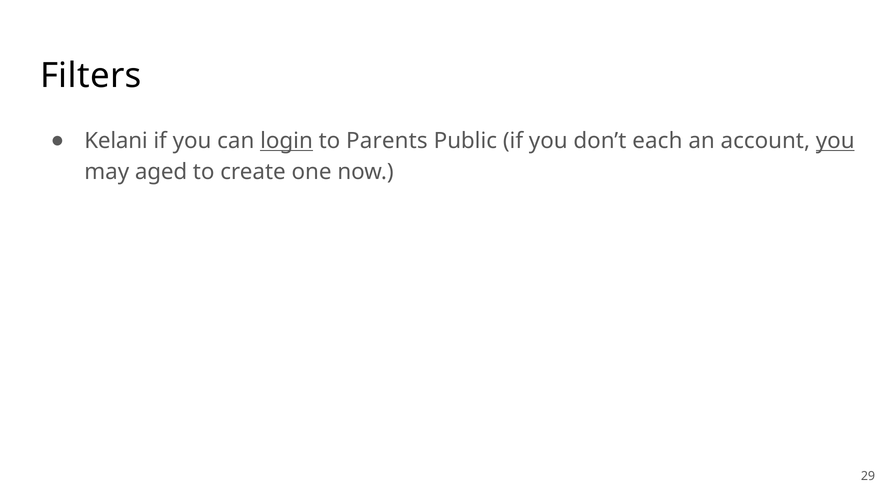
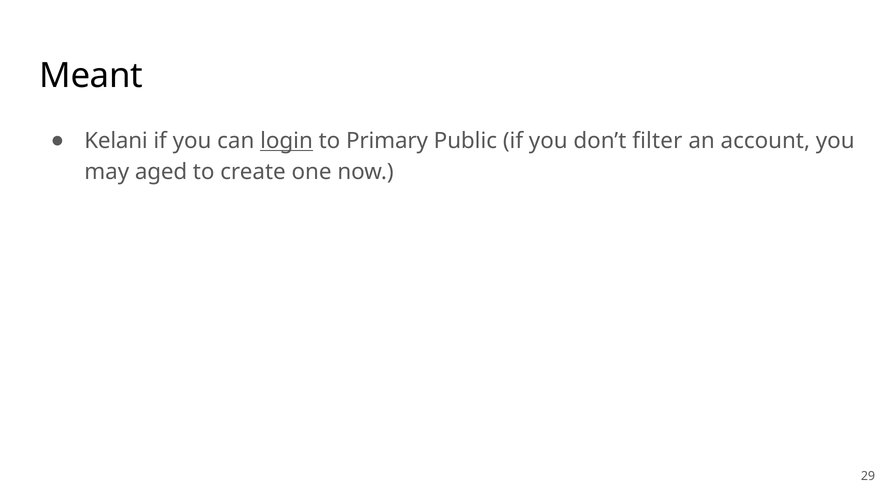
Filters: Filters -> Meant
Parents: Parents -> Primary
each: each -> filter
you at (835, 141) underline: present -> none
